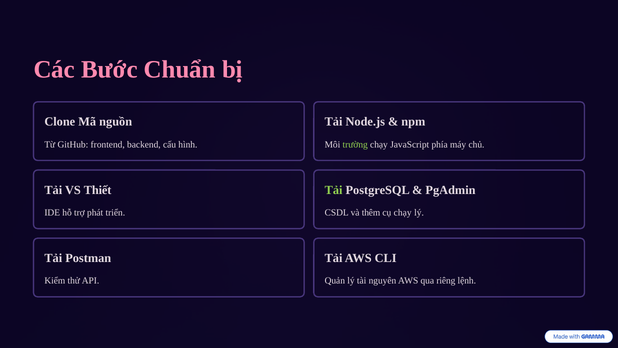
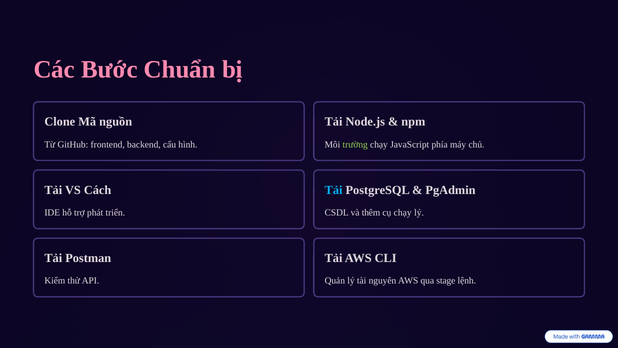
Thiết: Thiết -> Cách
Tải at (334, 190) colour: light green -> light blue
riêng: riêng -> stage
